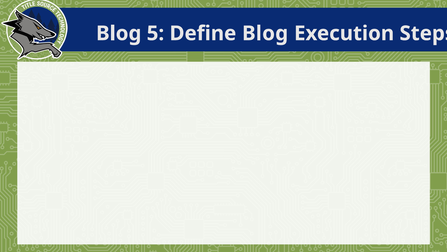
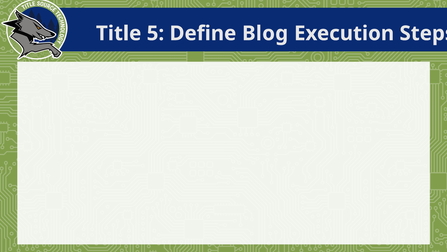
Blog at (119, 33): Blog -> Title
